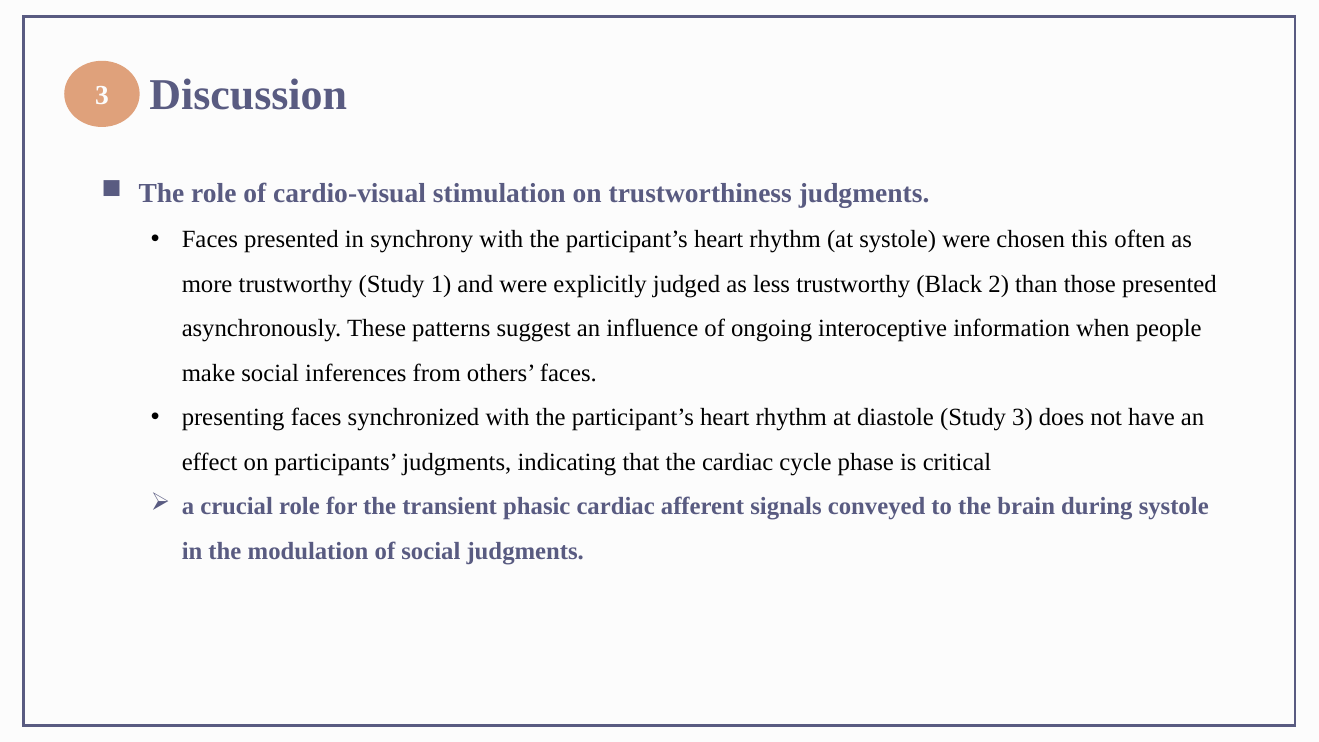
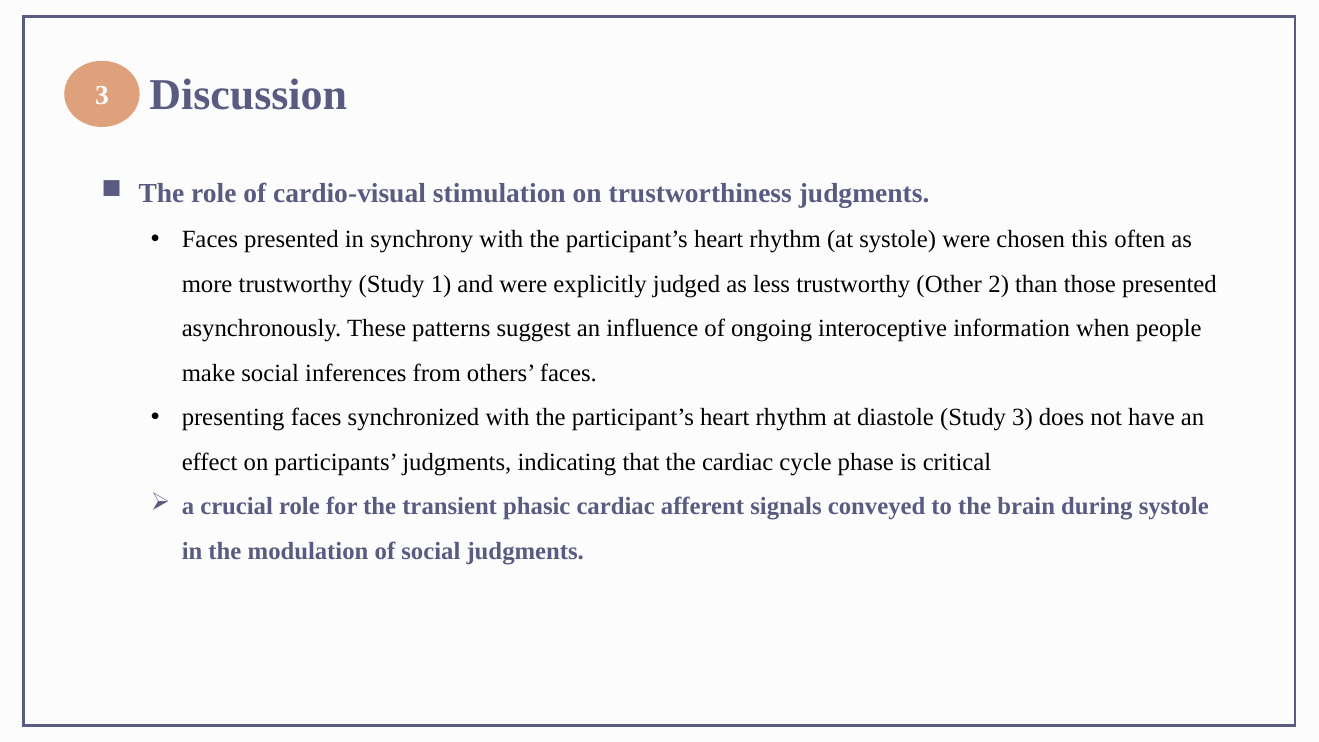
Black: Black -> Other
